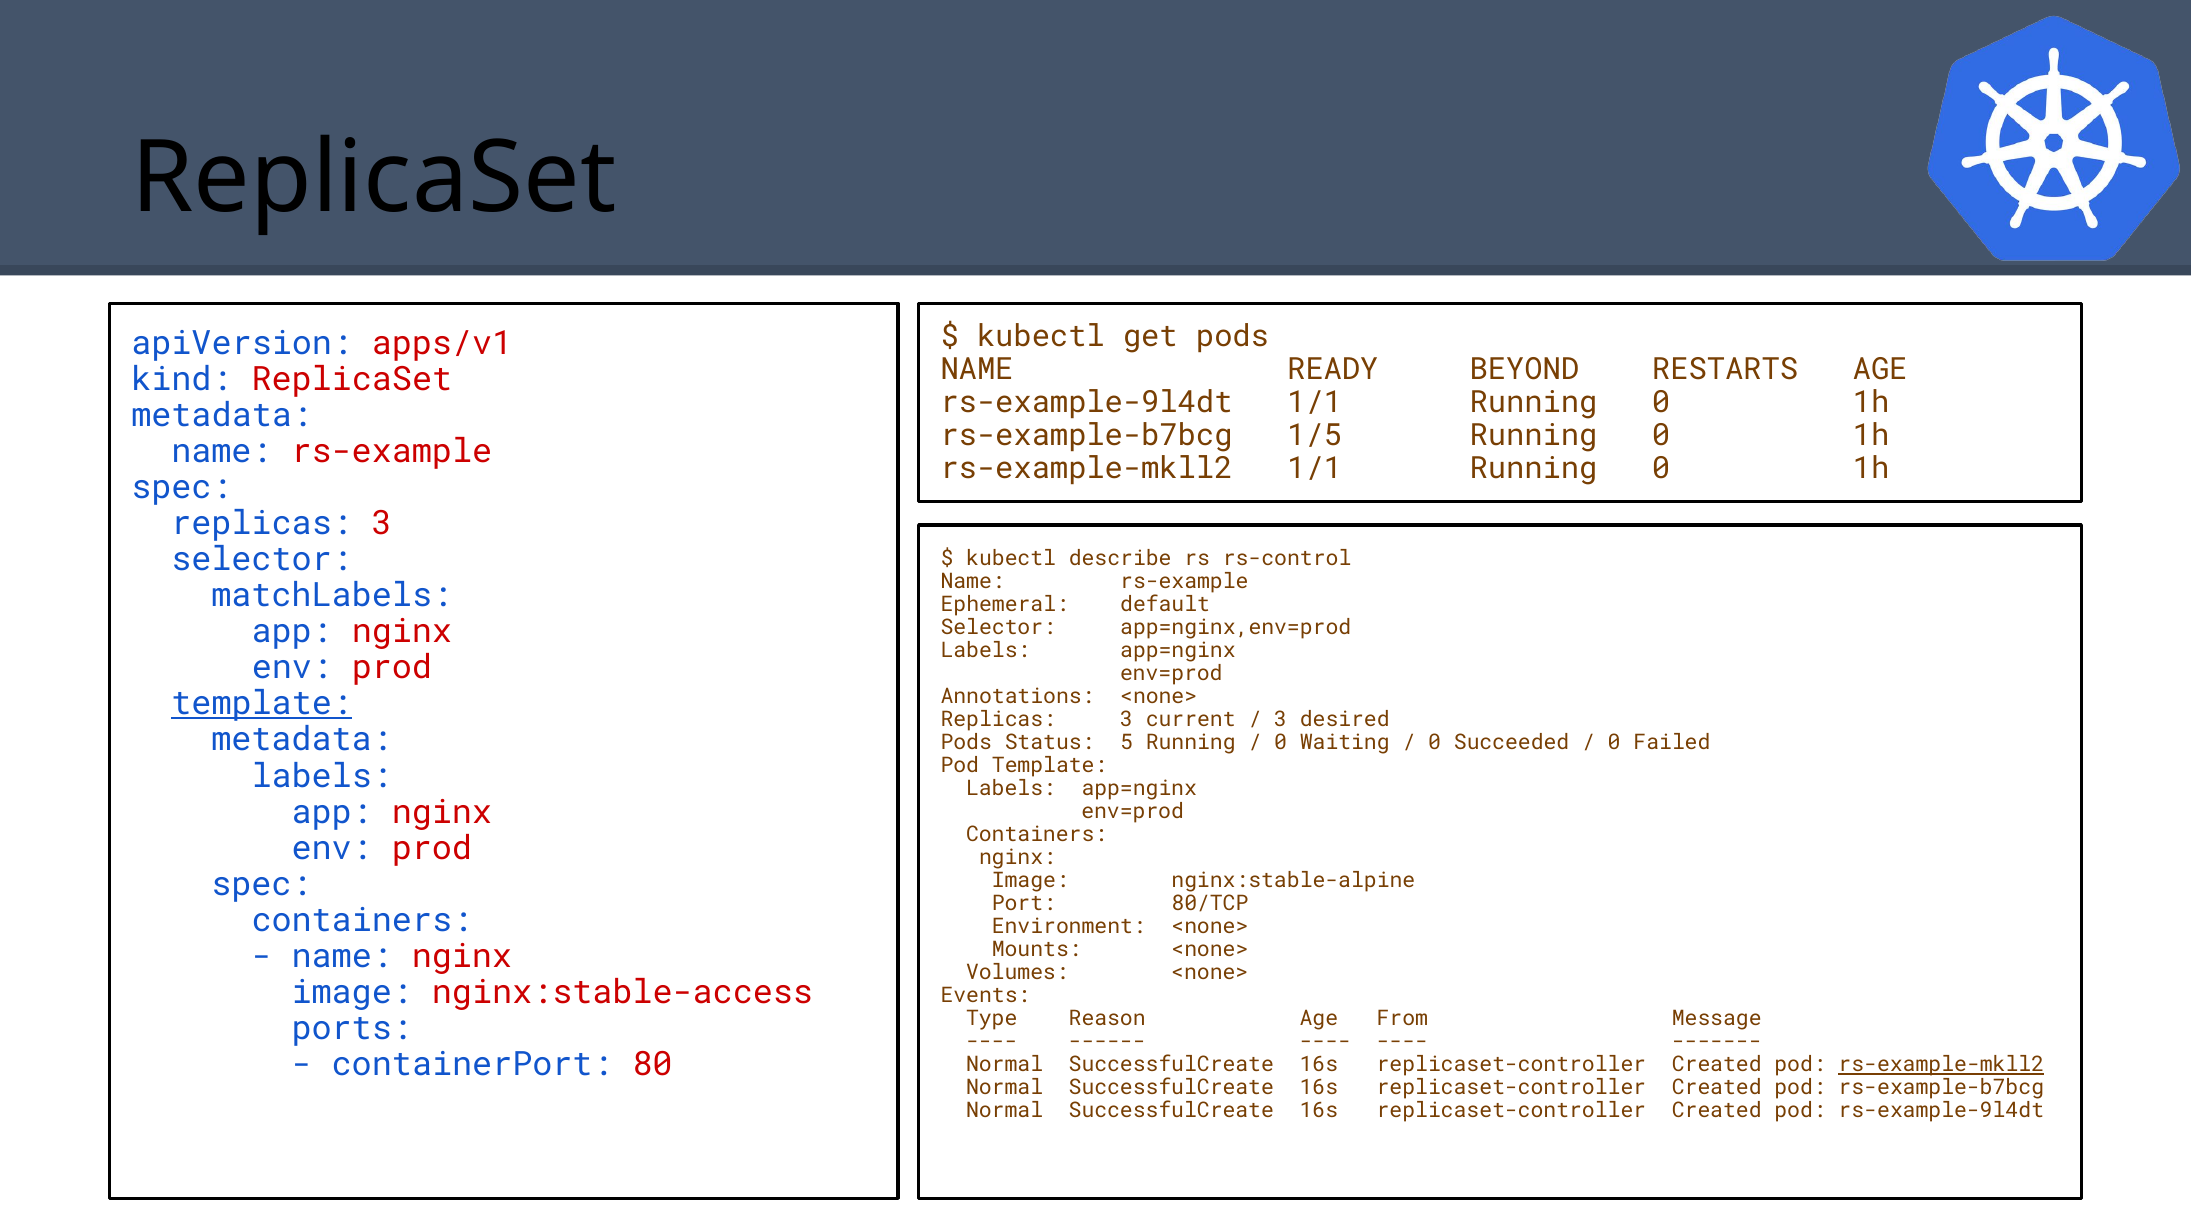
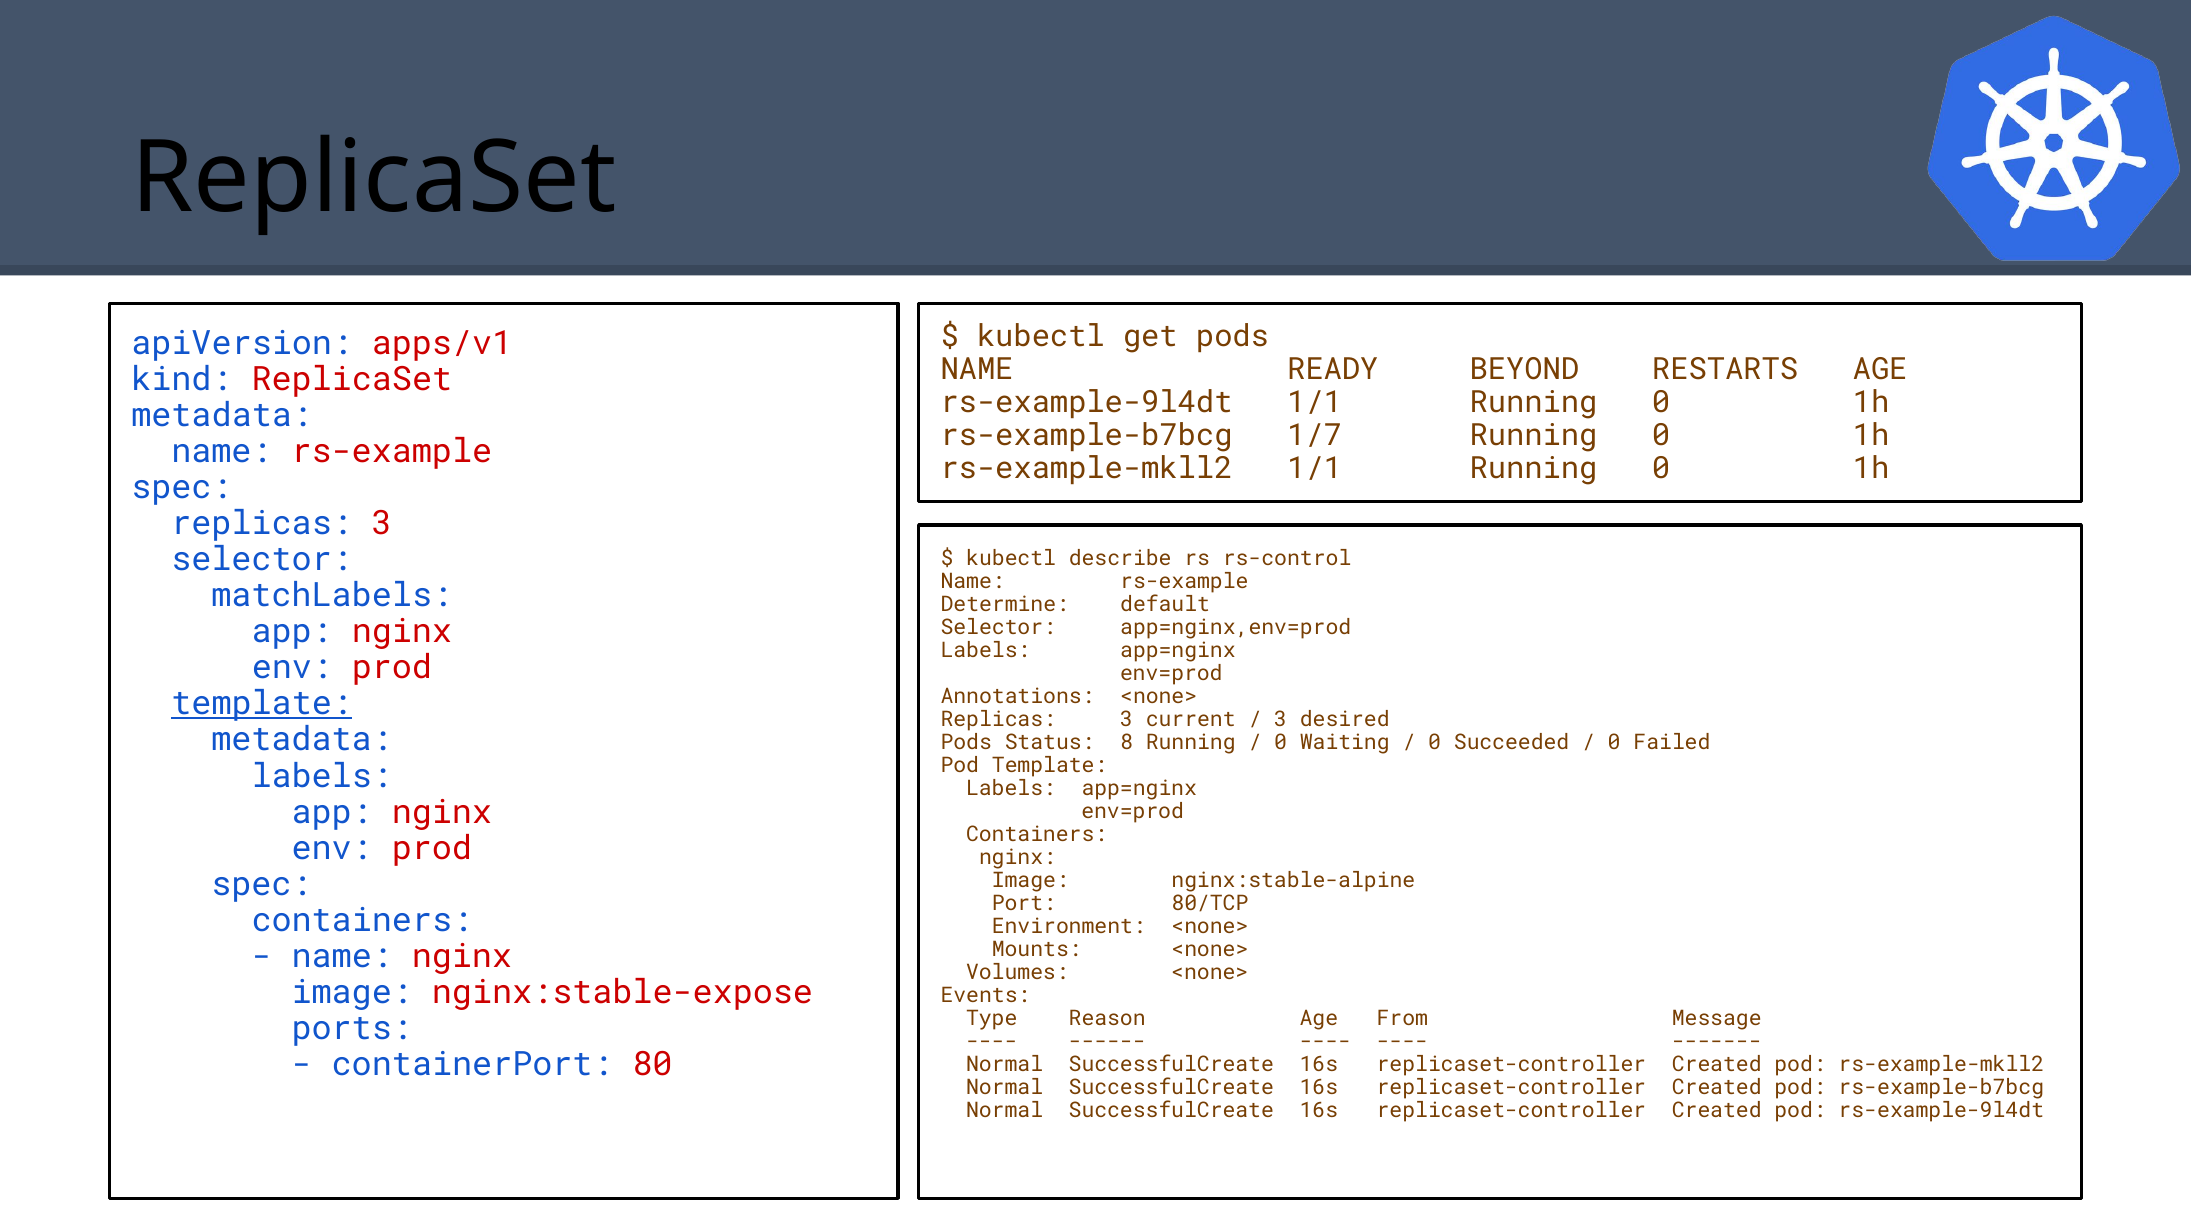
1/5: 1/5 -> 1/7
Ephemeral: Ephemeral -> Determine
5: 5 -> 8
nginx:stable-access: nginx:stable-access -> nginx:stable-expose
rs-example-mkll2 at (1941, 1065) underline: present -> none
